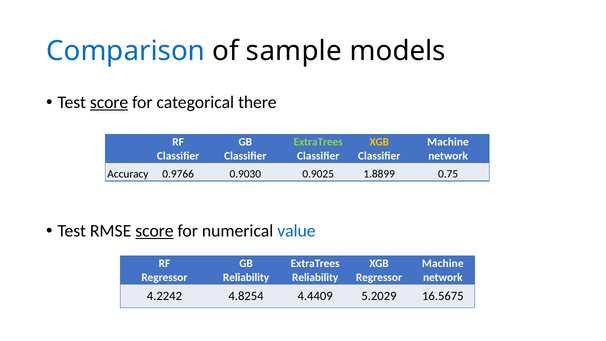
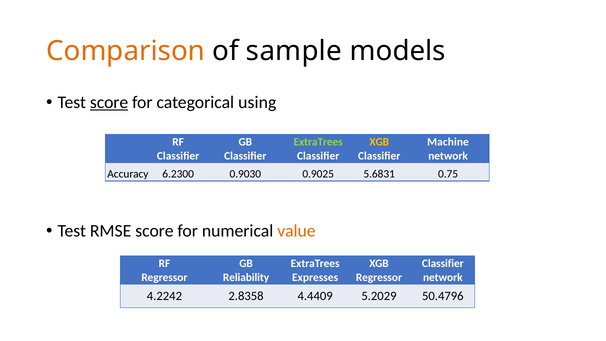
Comparison colour: blue -> orange
there: there -> using
0.9766: 0.9766 -> 6.2300
1.8899: 1.8899 -> 5.6831
score at (154, 231) underline: present -> none
value colour: blue -> orange
Machine at (443, 263): Machine -> Classifier
Reliability at (315, 277): Reliability -> Expresses
4.8254: 4.8254 -> 2.8358
16.5675: 16.5675 -> 50.4796
